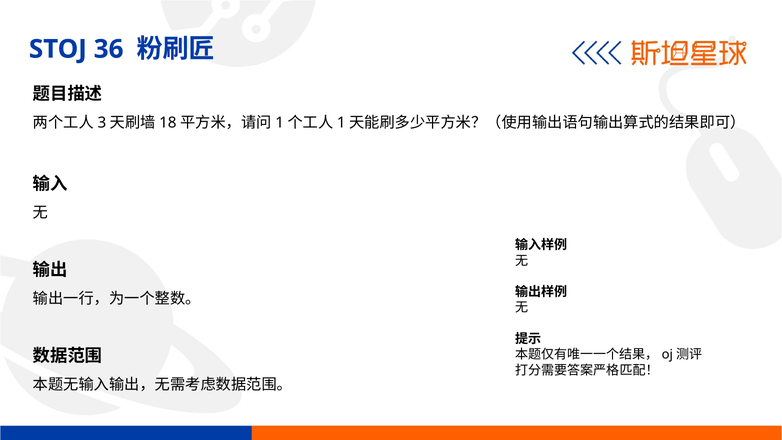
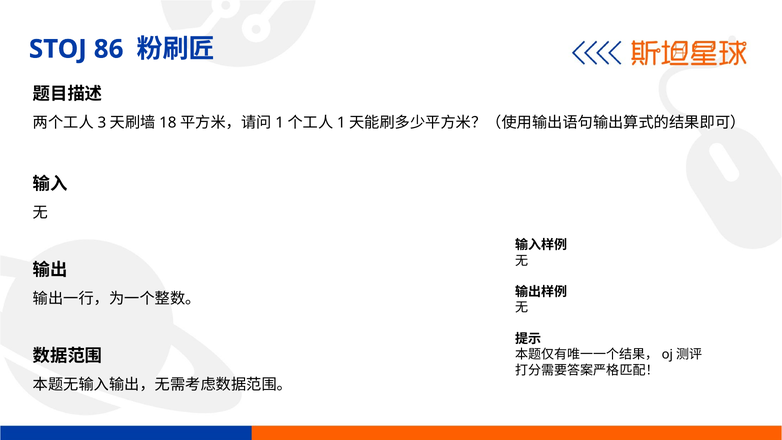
36: 36 -> 86
